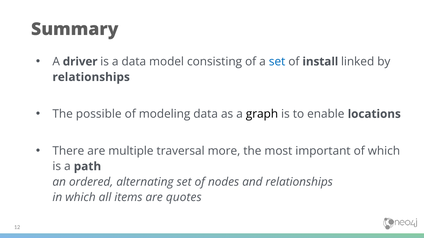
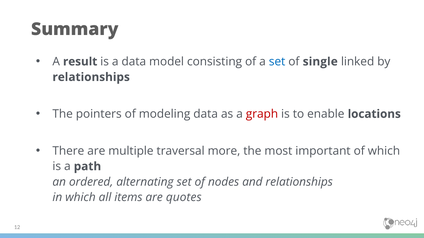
driver: driver -> result
install: install -> single
possible: possible -> pointers
graph colour: black -> red
